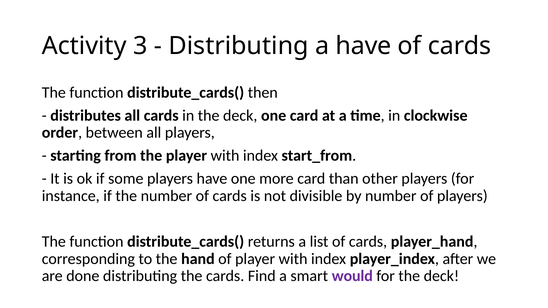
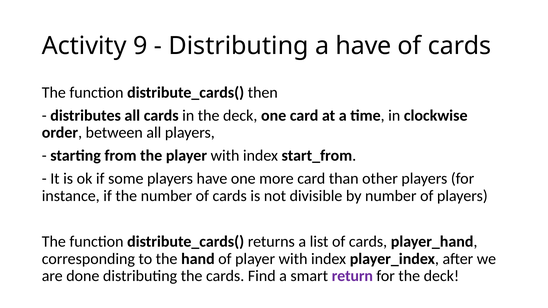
3: 3 -> 9
would: would -> return
